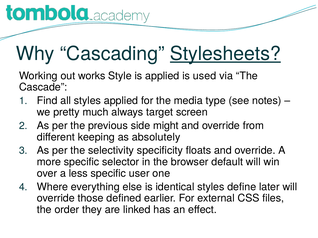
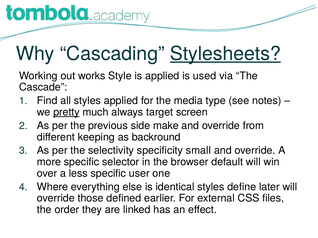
pretty underline: none -> present
might: might -> make
absolutely: absolutely -> backround
floats: floats -> small
